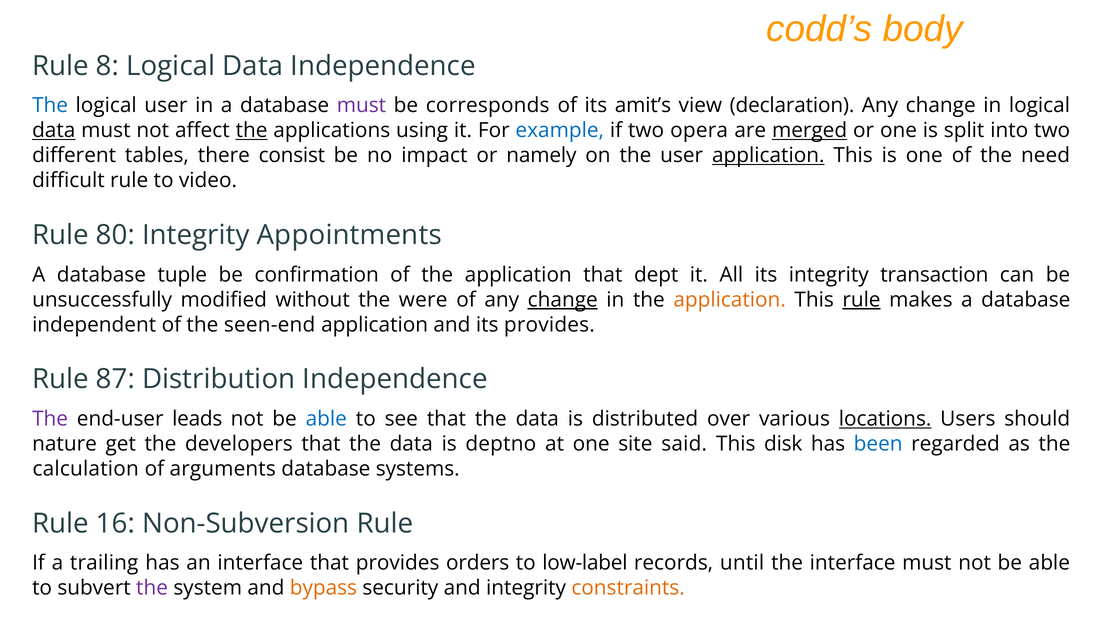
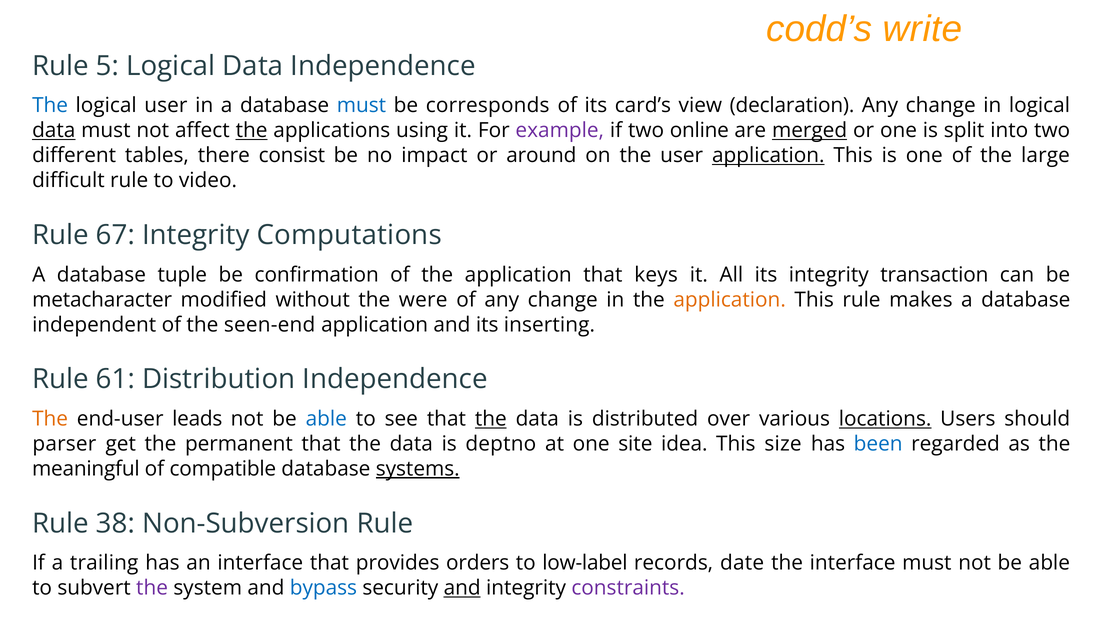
body: body -> write
8: 8 -> 5
must at (361, 106) colour: purple -> blue
amit’s: amit’s -> card’s
example colour: blue -> purple
opera: opera -> online
namely: namely -> around
need: need -> large
80: 80 -> 67
Appointments: Appointments -> Computations
dept: dept -> keys
unsuccessfully: unsuccessfully -> metacharacter
change at (563, 300) underline: present -> none
rule at (861, 300) underline: present -> none
its provides: provides -> inserting
87: 87 -> 61
The at (50, 419) colour: purple -> orange
the at (491, 419) underline: none -> present
nature: nature -> parser
developers: developers -> permanent
said: said -> idea
disk: disk -> size
calculation: calculation -> meaningful
arguments: arguments -> compatible
systems underline: none -> present
16: 16 -> 38
until: until -> date
bypass colour: orange -> blue
and at (462, 588) underline: none -> present
constraints colour: orange -> purple
